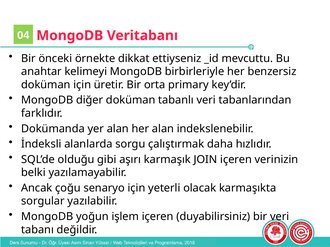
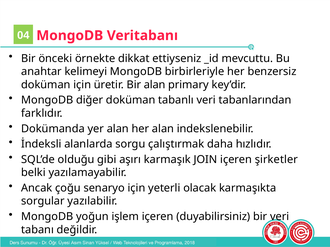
Bir orta: orta -> alan
verinizin: verinizin -> şirketler
